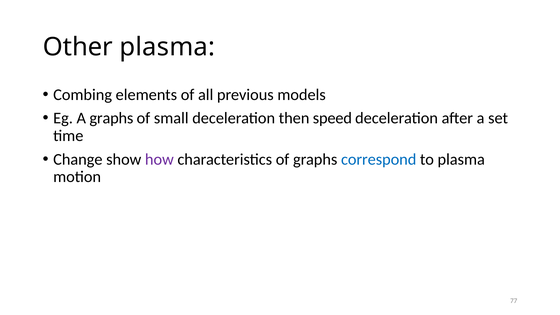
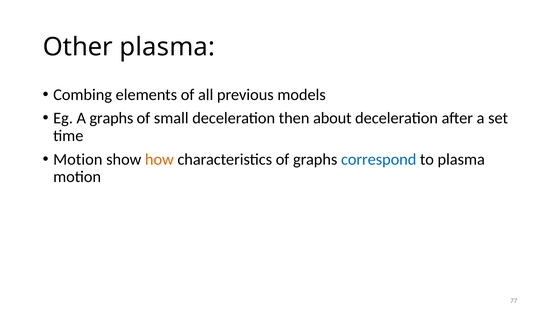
speed: speed -> about
Change at (78, 159): Change -> Motion
how colour: purple -> orange
